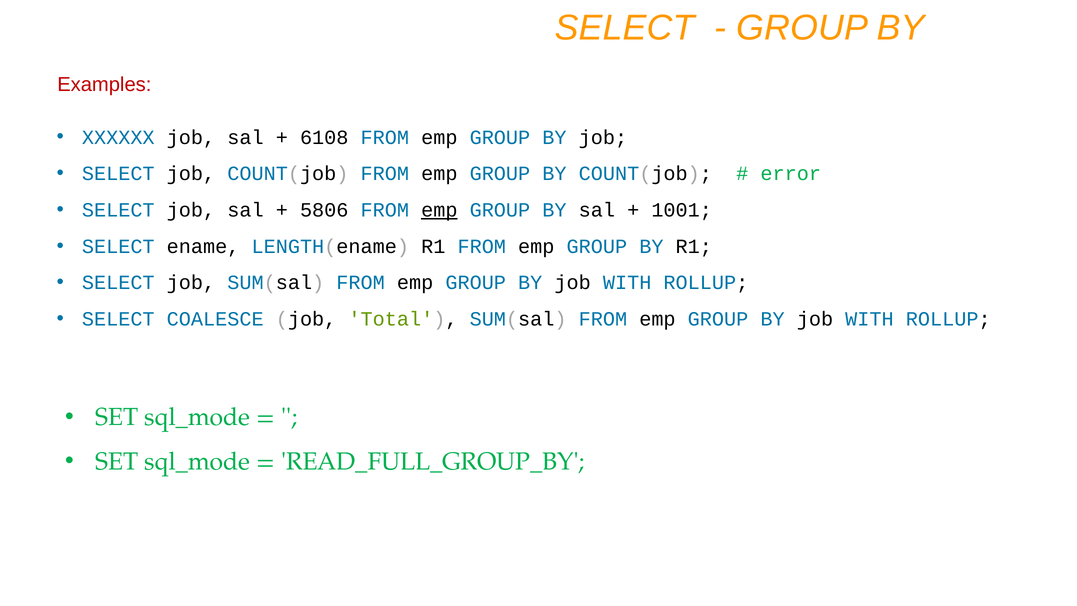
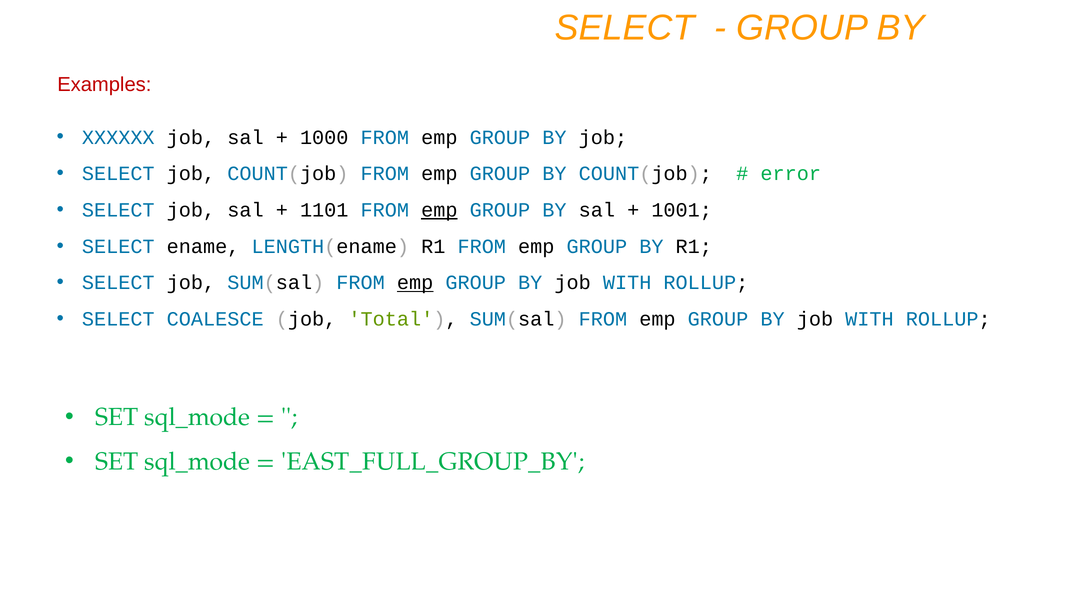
6108: 6108 -> 1000
5806: 5806 -> 1101
emp at (415, 283) underline: none -> present
READ_FULL_GROUP_BY: READ_FULL_GROUP_BY -> EAST_FULL_GROUP_BY
